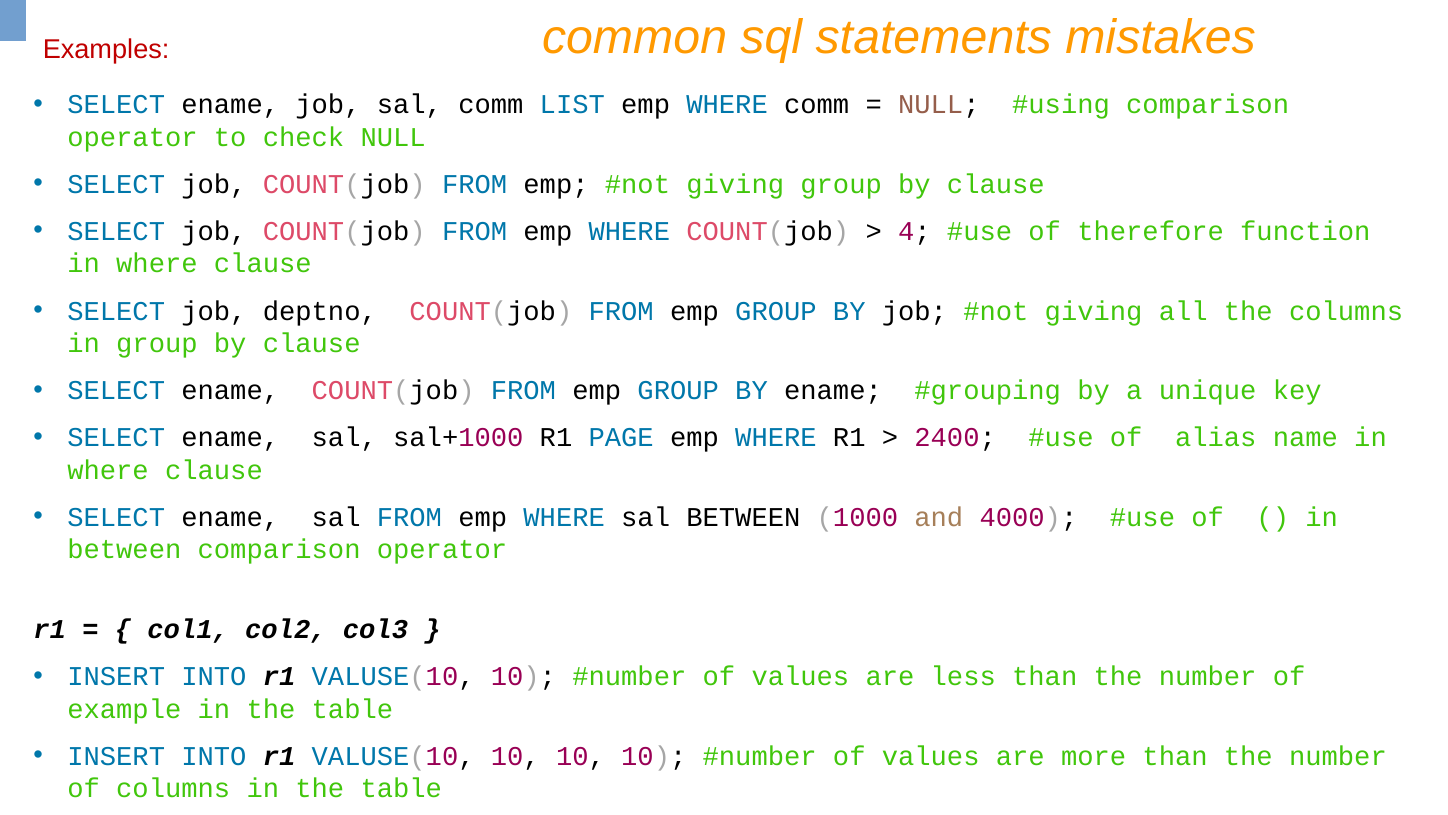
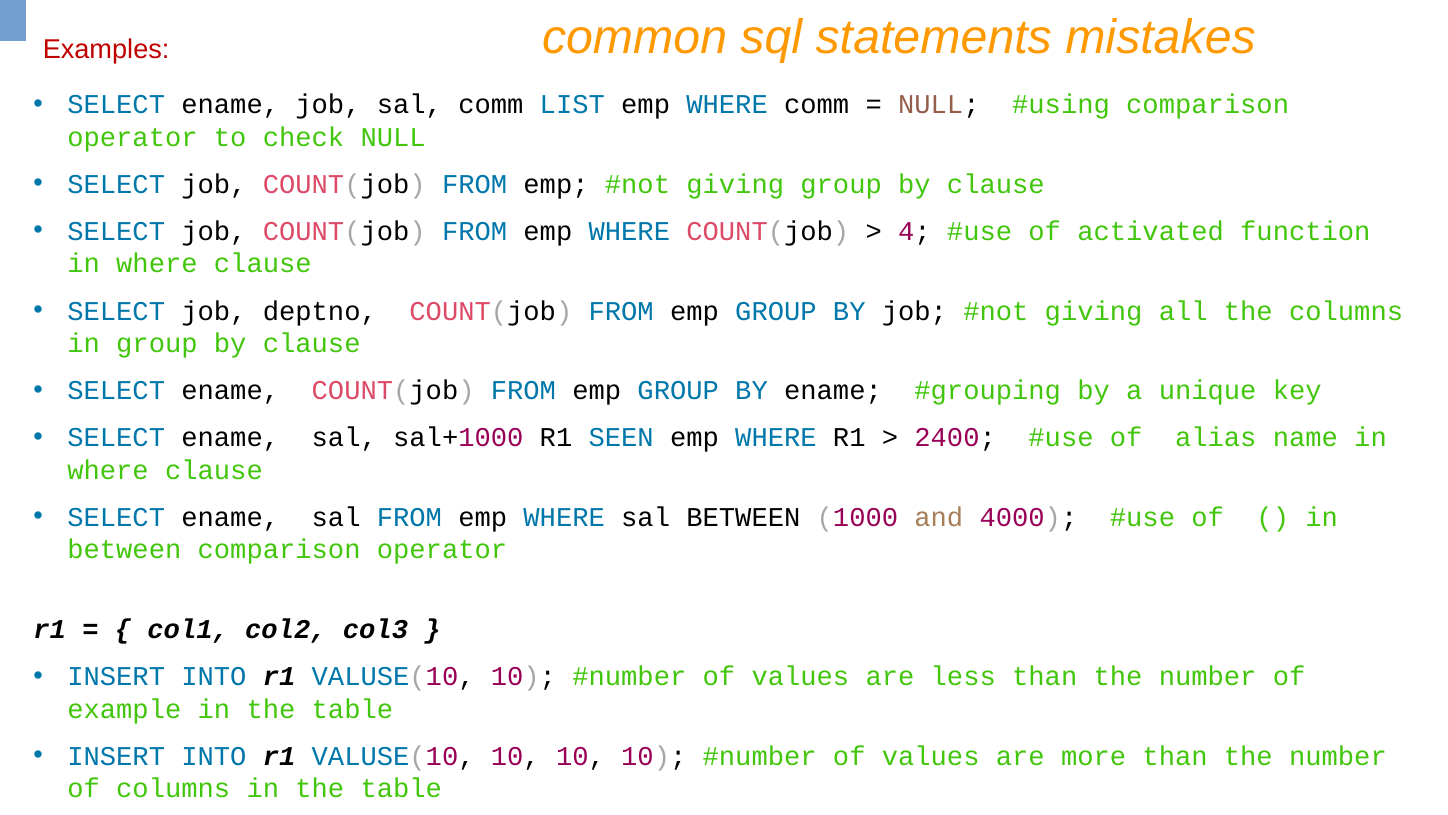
therefore: therefore -> activated
PAGE: PAGE -> SEEN
